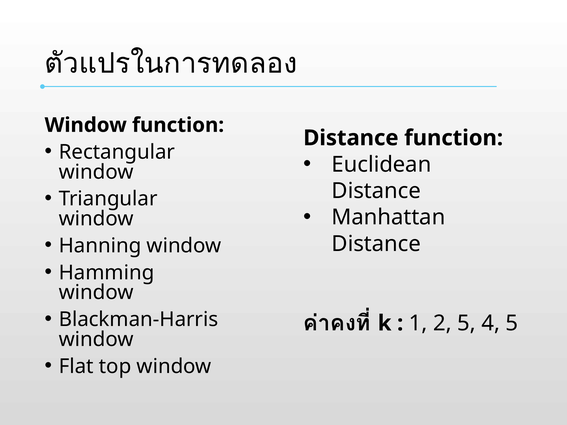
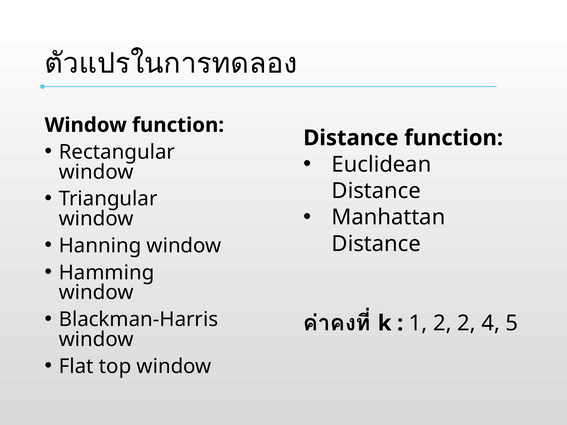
2 5: 5 -> 2
